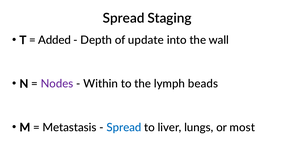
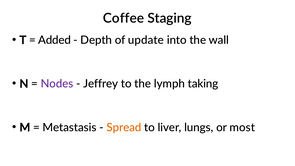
Spread at (124, 18): Spread -> Coffee
Within: Within -> Jeffrey
beads: beads -> taking
Spread at (124, 127) colour: blue -> orange
